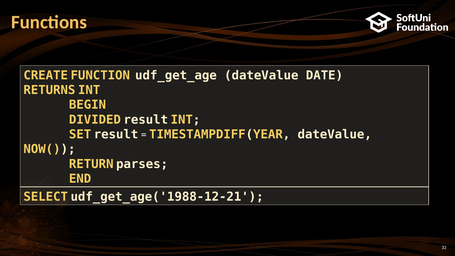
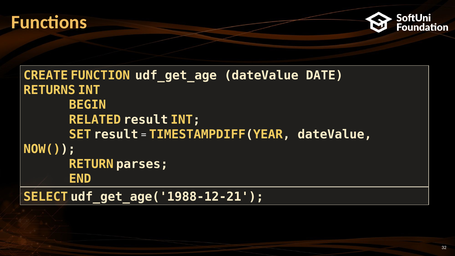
DIVIDED: DIVIDED -> RELATED
